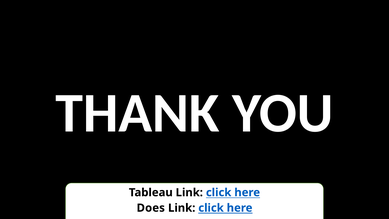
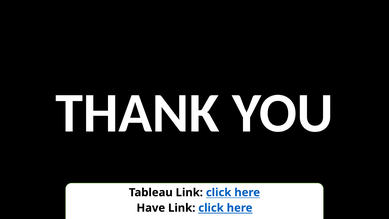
Does: Does -> Have
